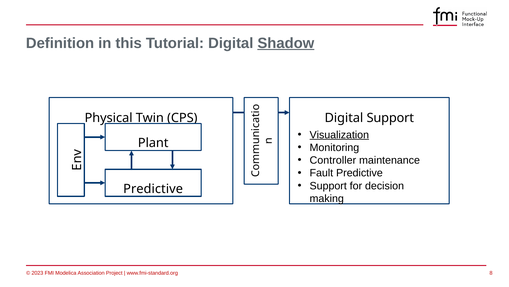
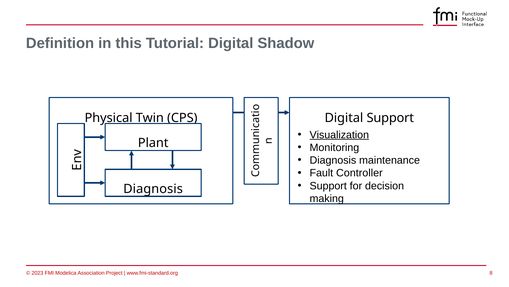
Shadow underline: present -> none
Controller at (333, 160): Controller -> Diagnosis
Fault Predictive: Predictive -> Controller
Predictive at (153, 188): Predictive -> Diagnosis
